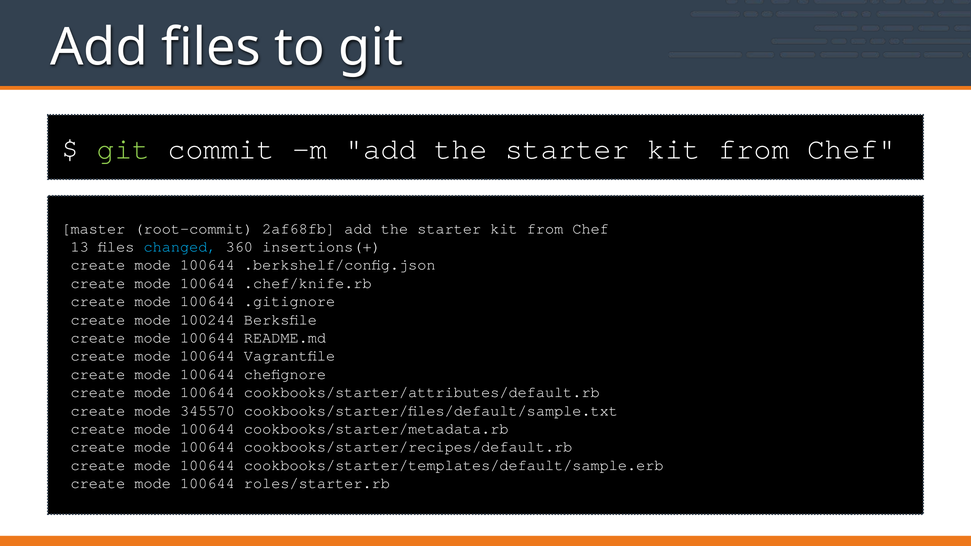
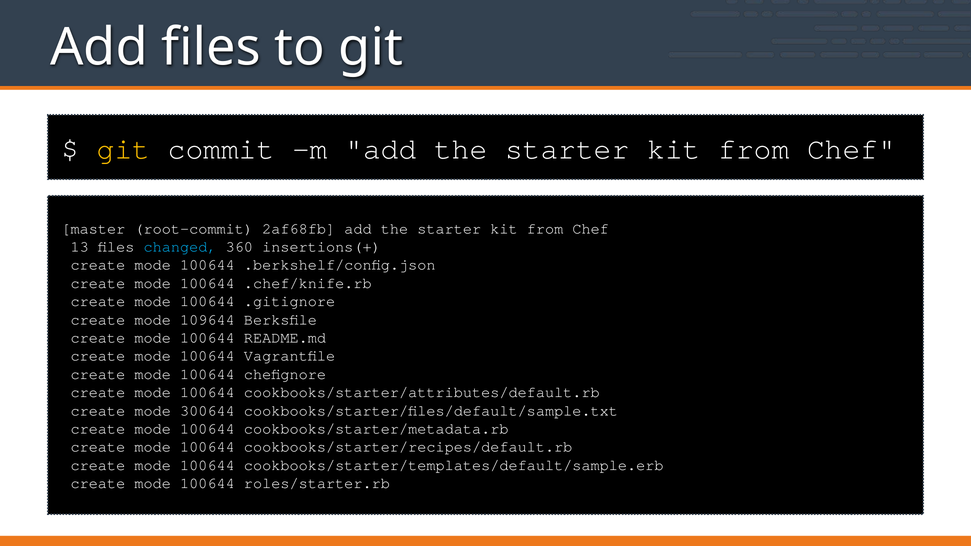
git at (124, 149) colour: light green -> yellow
100244: 100244 -> 109644
345570: 345570 -> 300644
